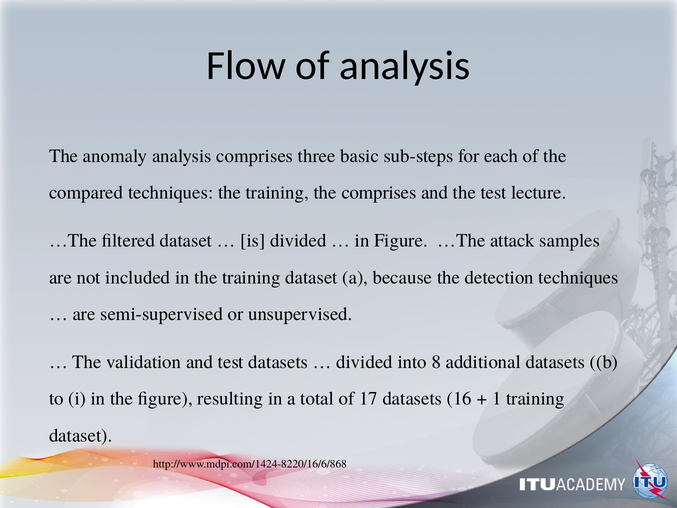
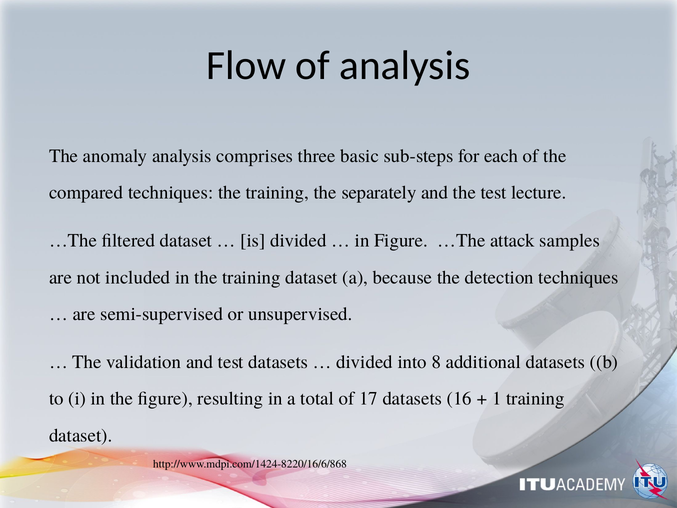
the comprises: comprises -> separately
